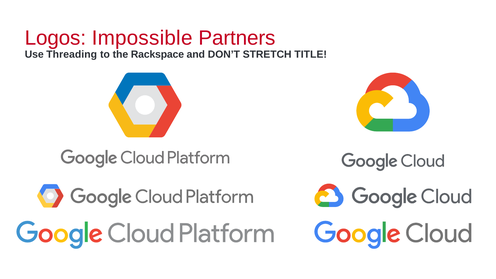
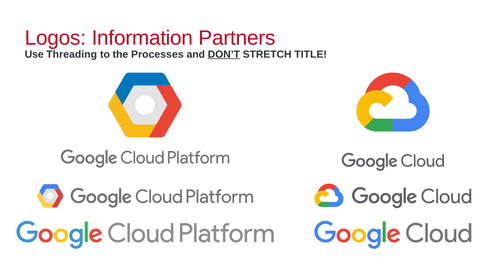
Impossible: Impossible -> Information
Rackspace: Rackspace -> Processes
DON’T underline: none -> present
